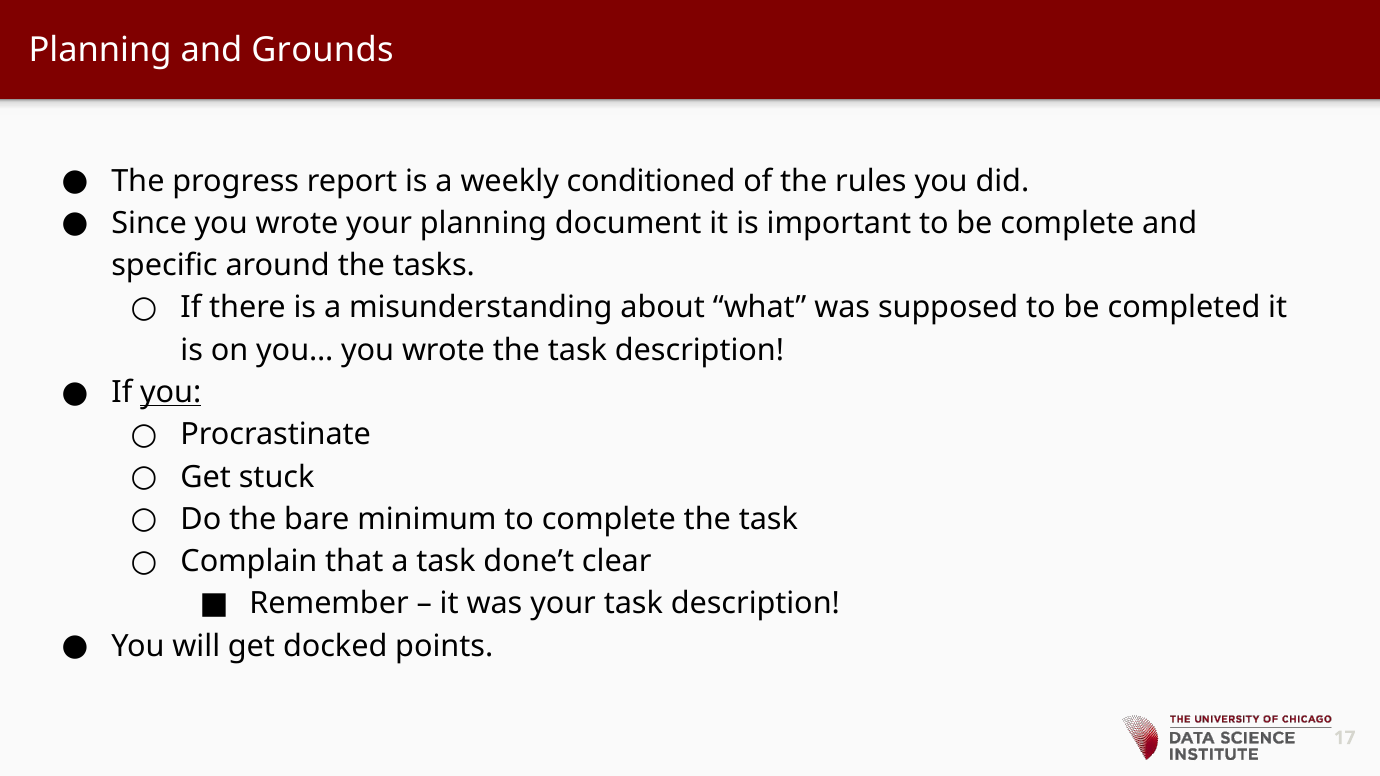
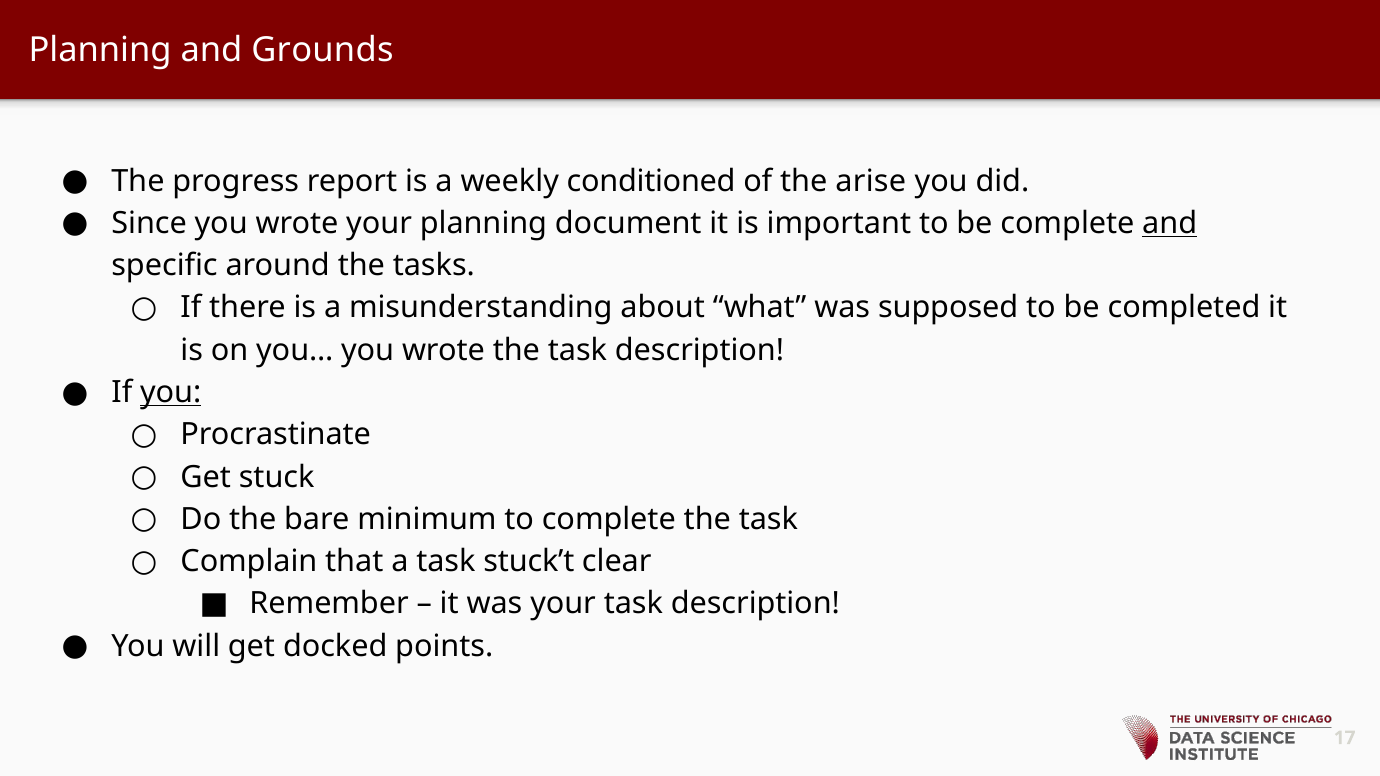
rules: rules -> arise
and at (1170, 223) underline: none -> present
done’t: done’t -> stuck’t
